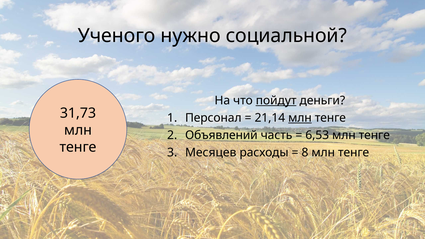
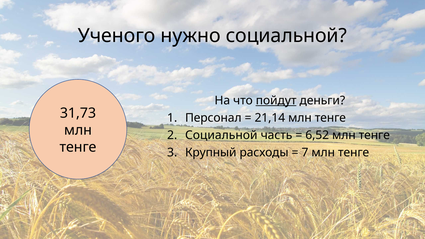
млн at (300, 118) underline: present -> none
Объявлений at (221, 135): Объявлений -> Социальной
6,53: 6,53 -> 6,52
Месяцев: Месяцев -> Крупный
8: 8 -> 7
